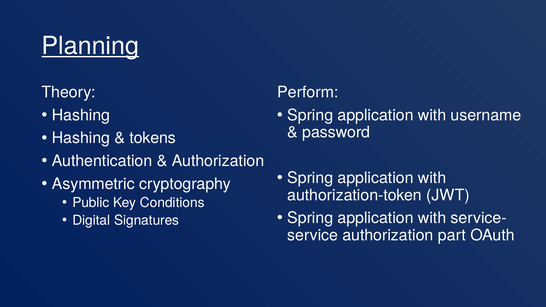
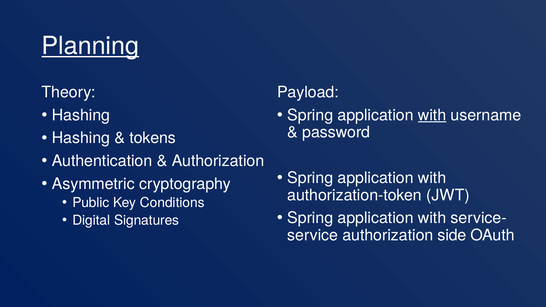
Perform: Perform -> Payload
with at (432, 115) underline: none -> present
part: part -> side
